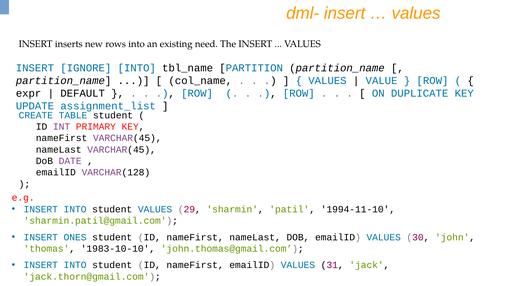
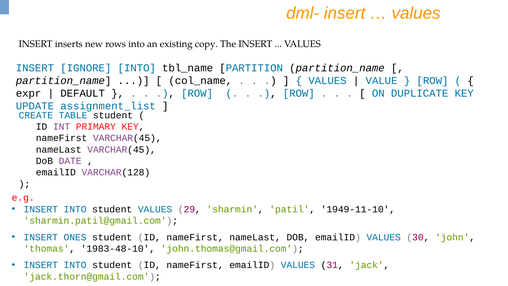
need: need -> copy
1994-11-10: 1994-11-10 -> 1949-11-10
1983-10-10: 1983-10-10 -> 1983-48-10
